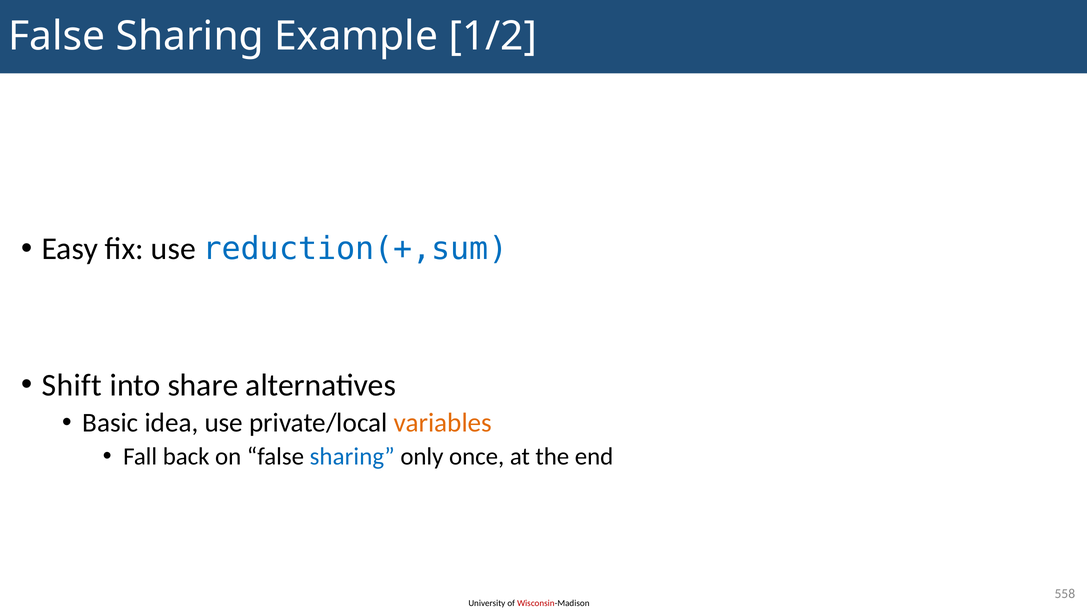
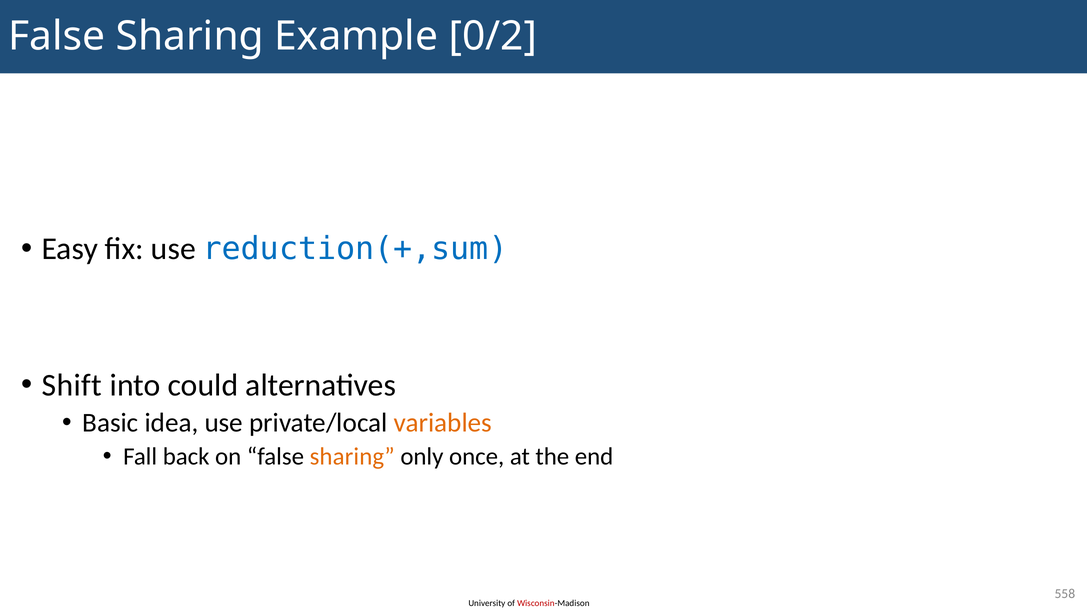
1/2: 1/2 -> 0/2
share: share -> could
sharing at (352, 457) colour: blue -> orange
